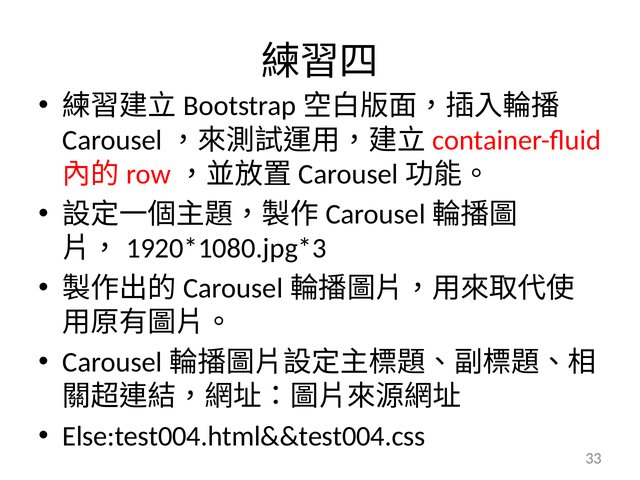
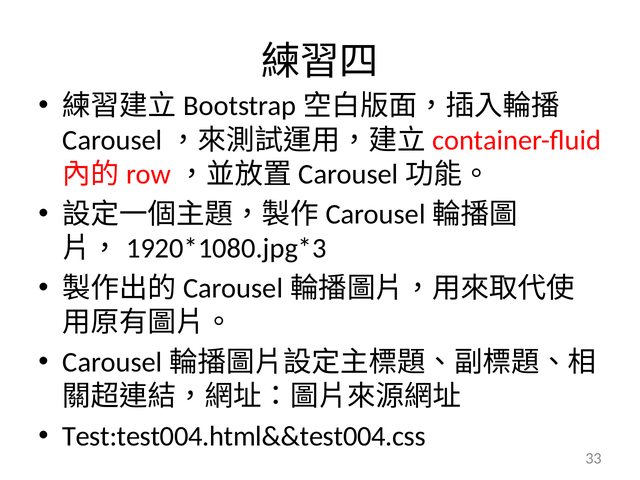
Else:test004.html&&test004.css: Else:test004.html&&test004.css -> Test:test004.html&&test004.css
